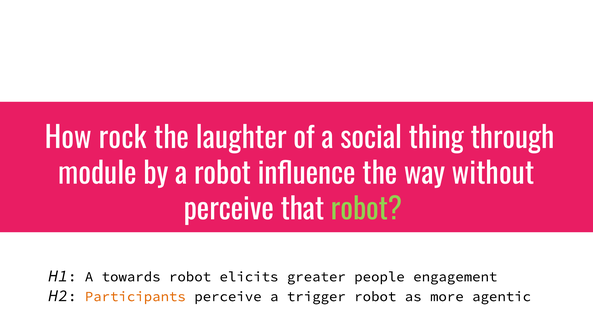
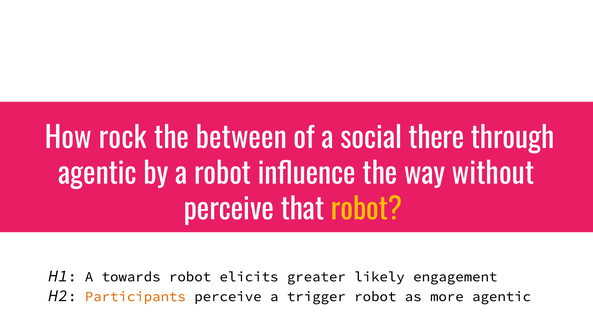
laughter: laughter -> between
thing: thing -> there
module at (97, 174): module -> agentic
robot at (367, 209) colour: light green -> yellow
people: people -> likely
